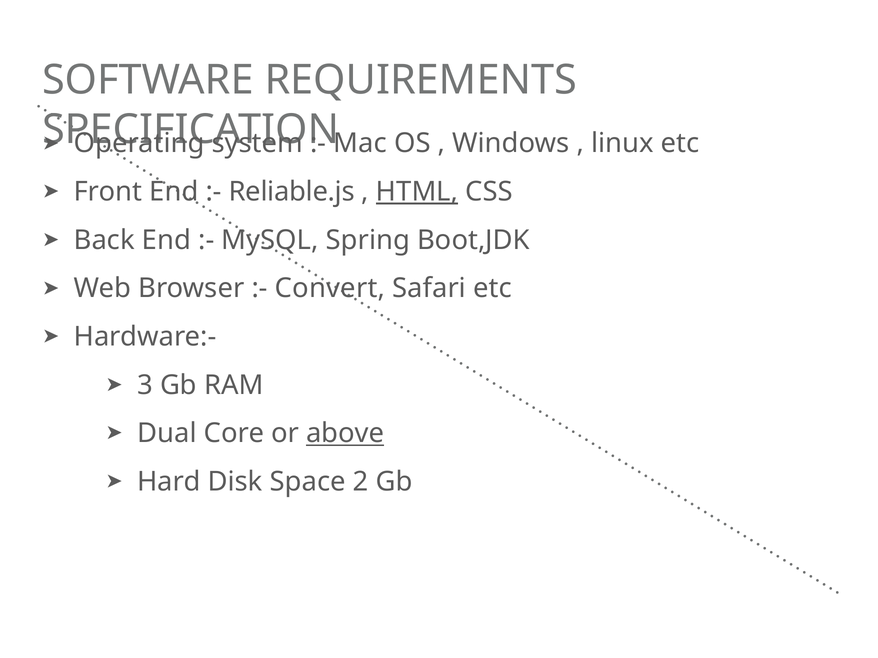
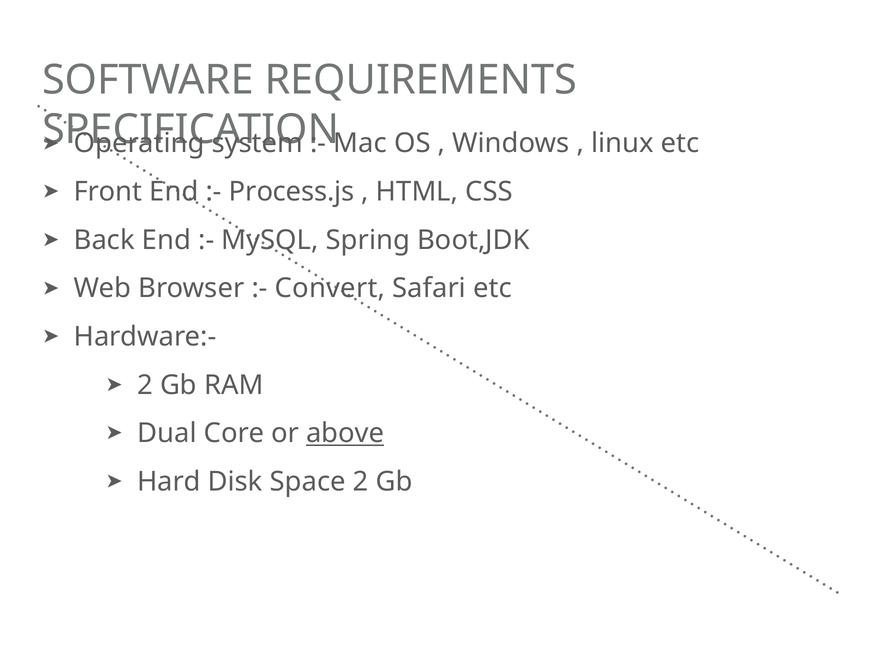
Reliable.js: Reliable.js -> Process.js
HTML underline: present -> none
3 at (145, 385): 3 -> 2
